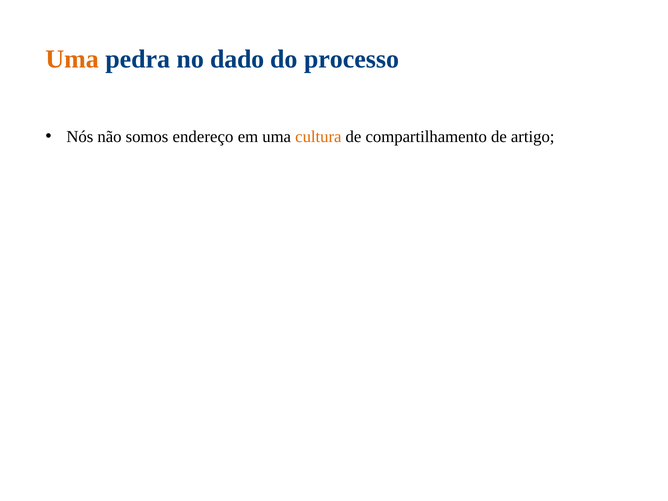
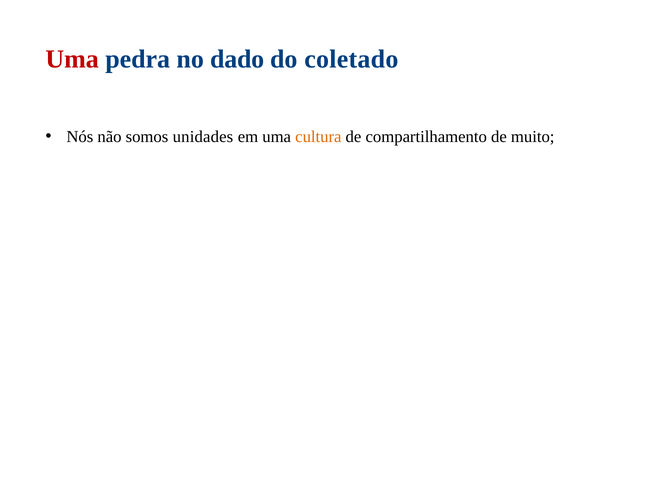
Uma at (72, 59) colour: orange -> red
processo: processo -> coletado
endereço: endereço -> unidades
artigo: artigo -> muito
